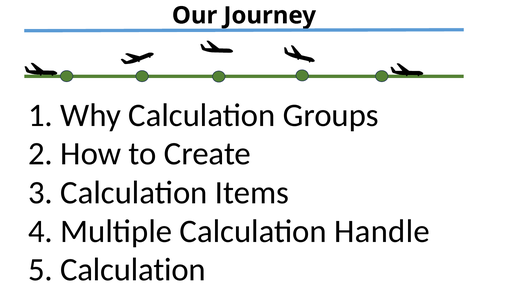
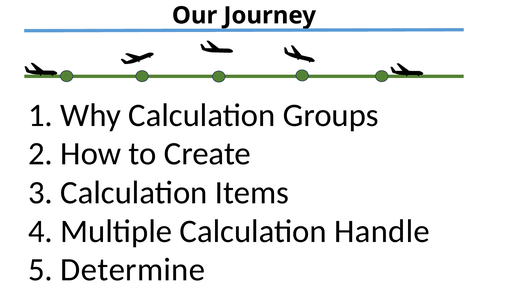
5 Calculation: Calculation -> Determine
